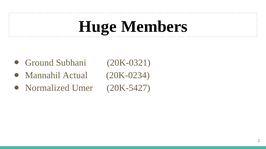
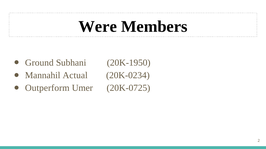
Huge: Huge -> Were
20K-0321: 20K-0321 -> 20K-1950
Normalized: Normalized -> Outperform
20K-5427: 20K-5427 -> 20K-0725
